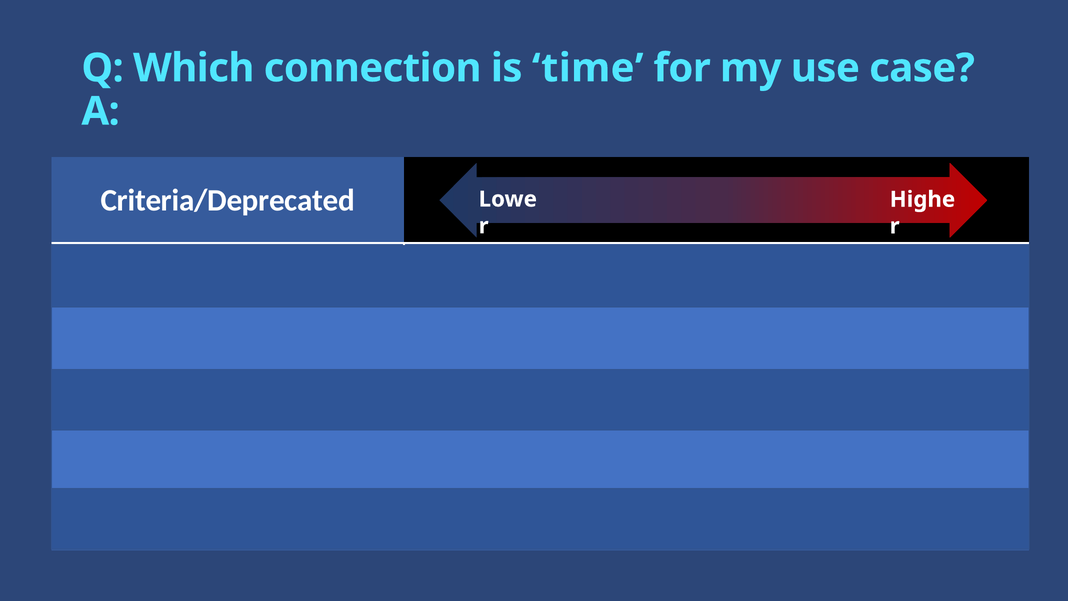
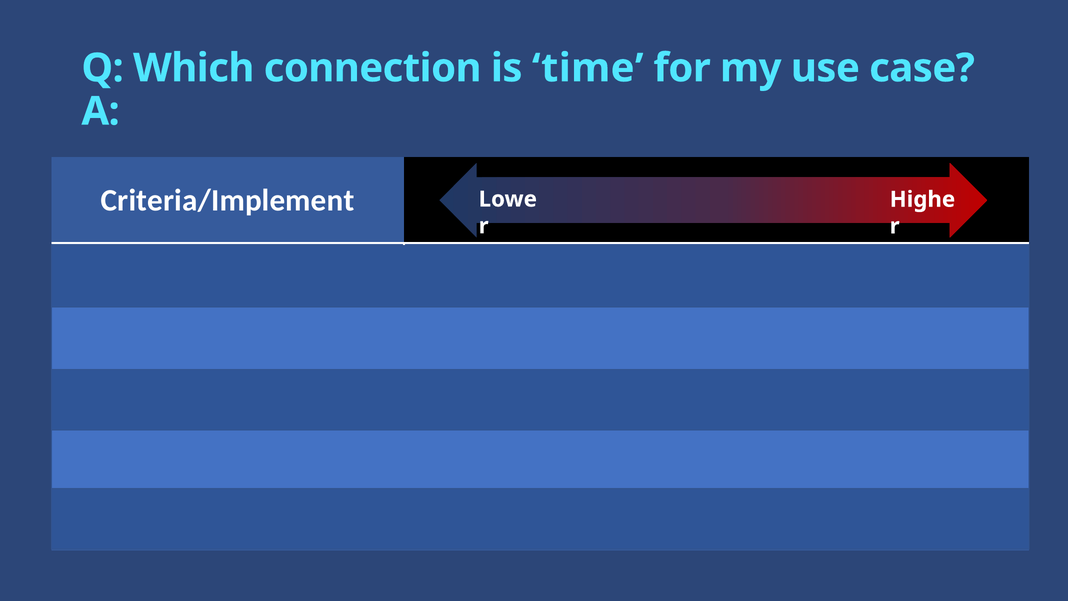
Criteria/Deprecated: Criteria/Deprecated -> Criteria/Implement
